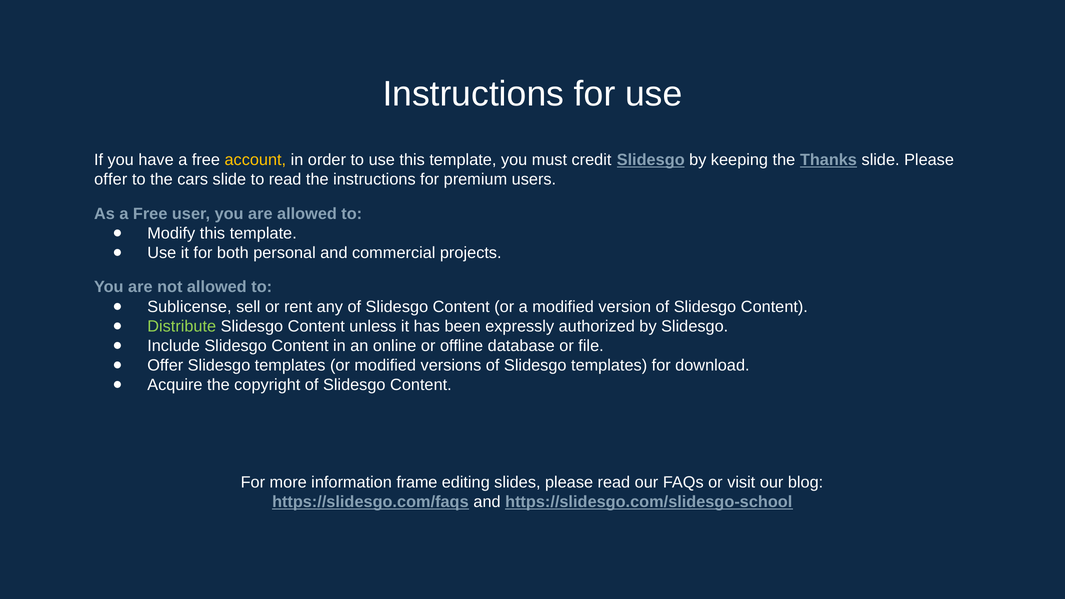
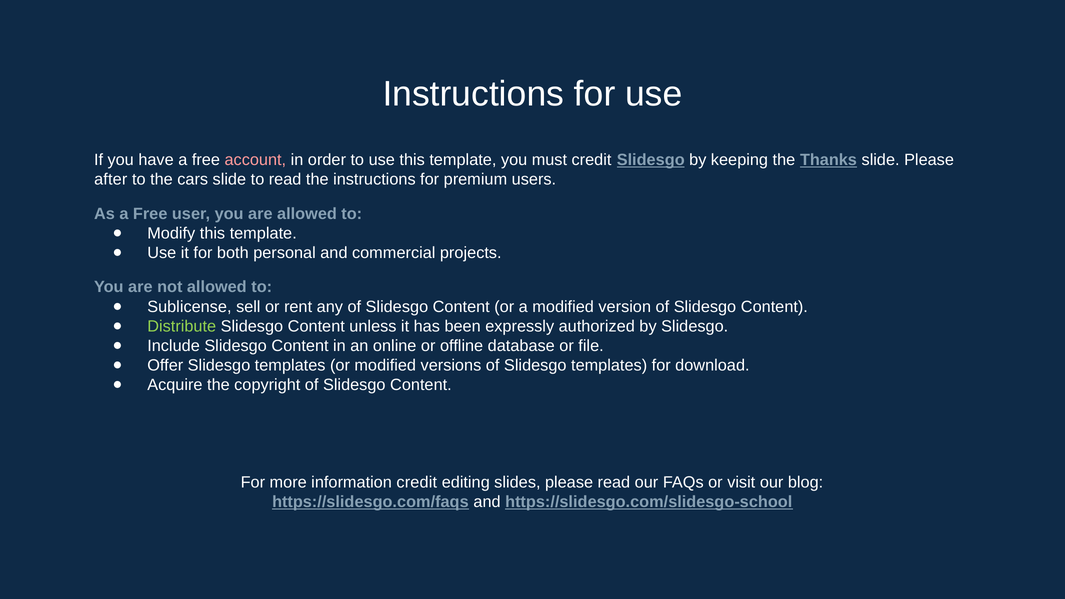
account colour: yellow -> pink
offer at (111, 179): offer -> after
information frame: frame -> credit
